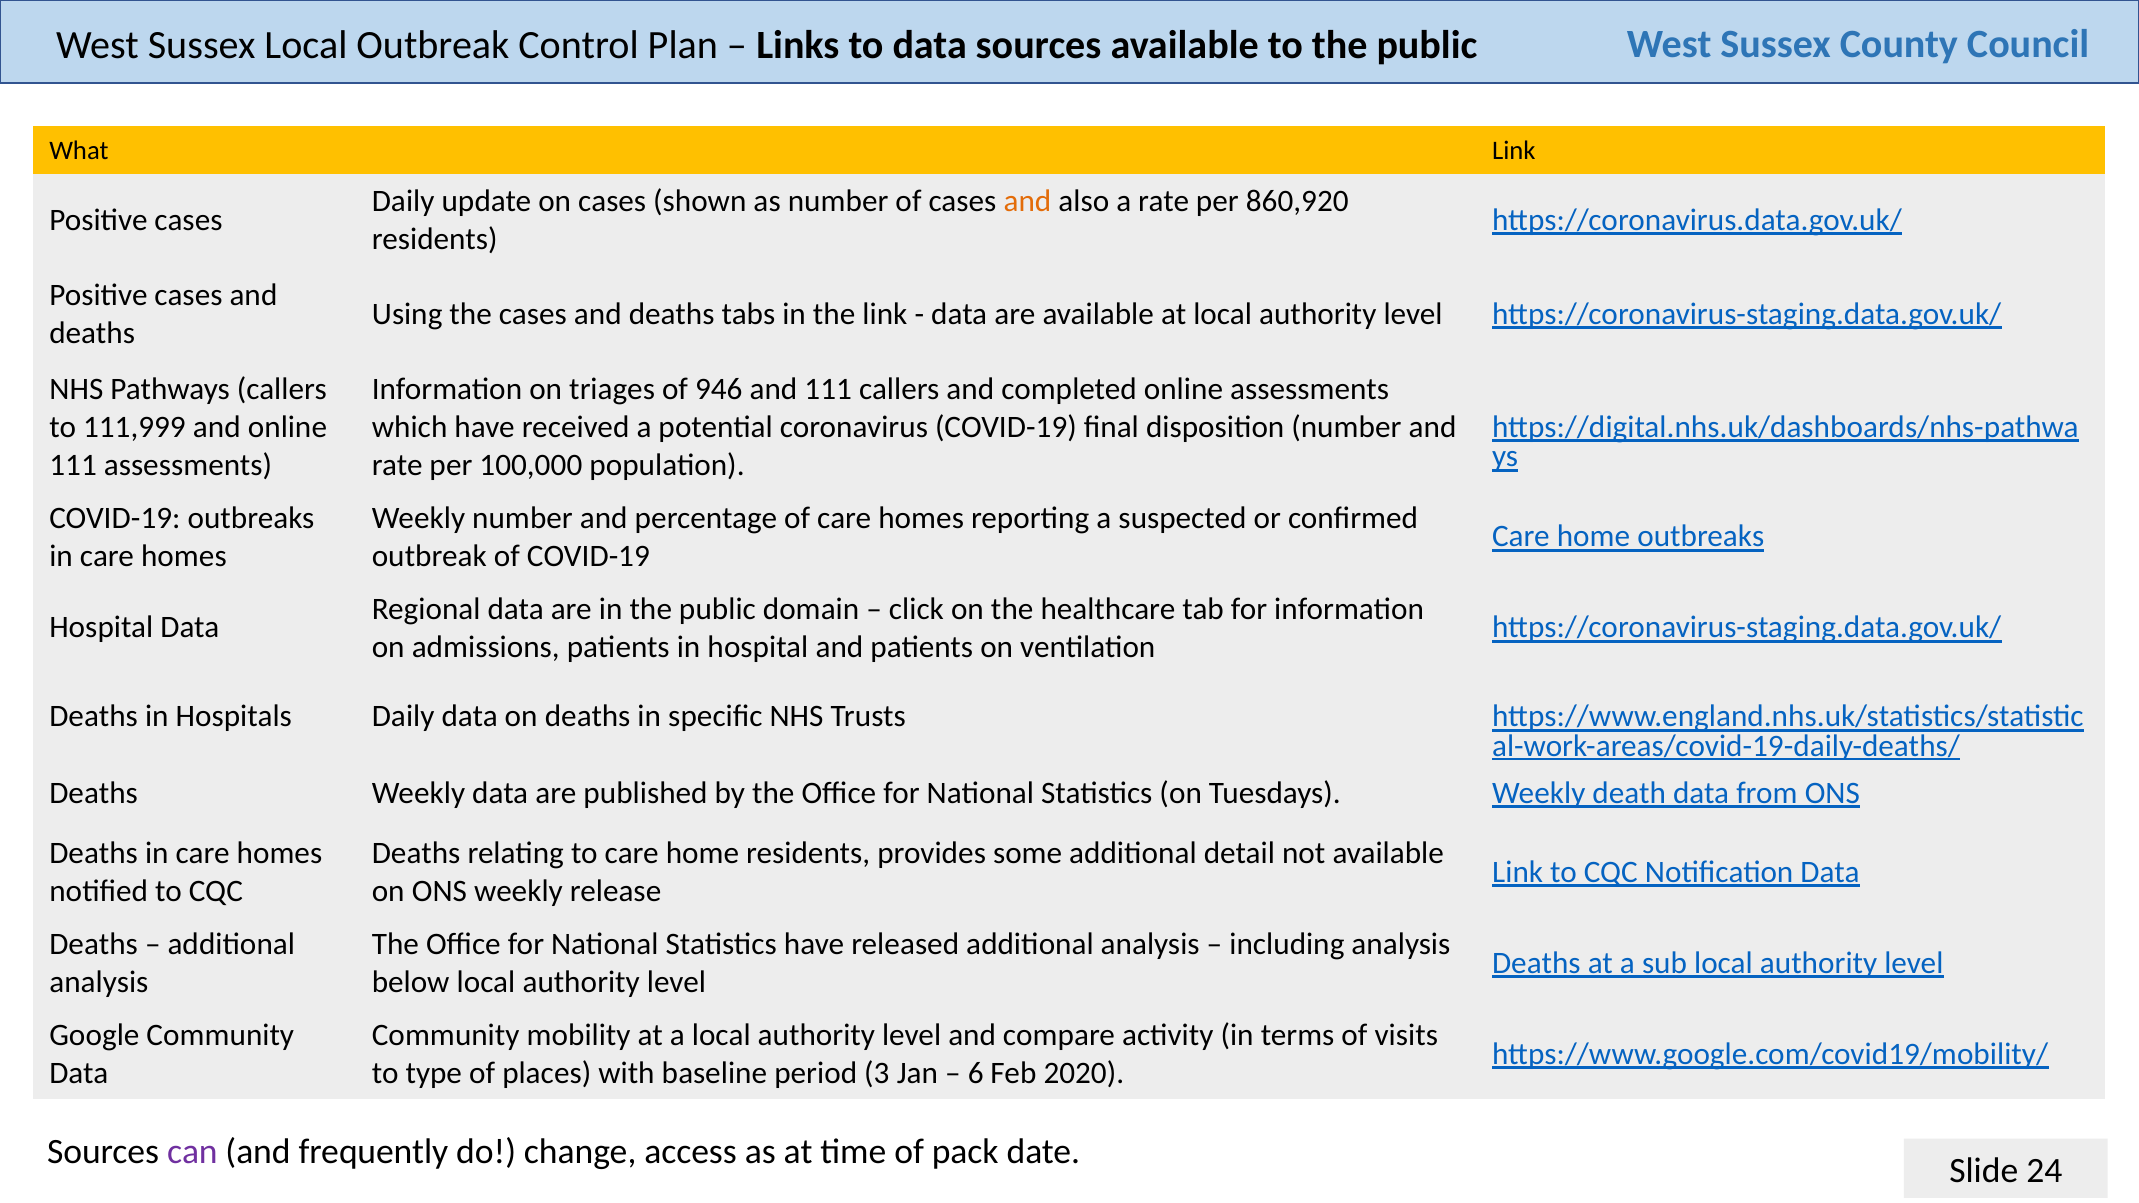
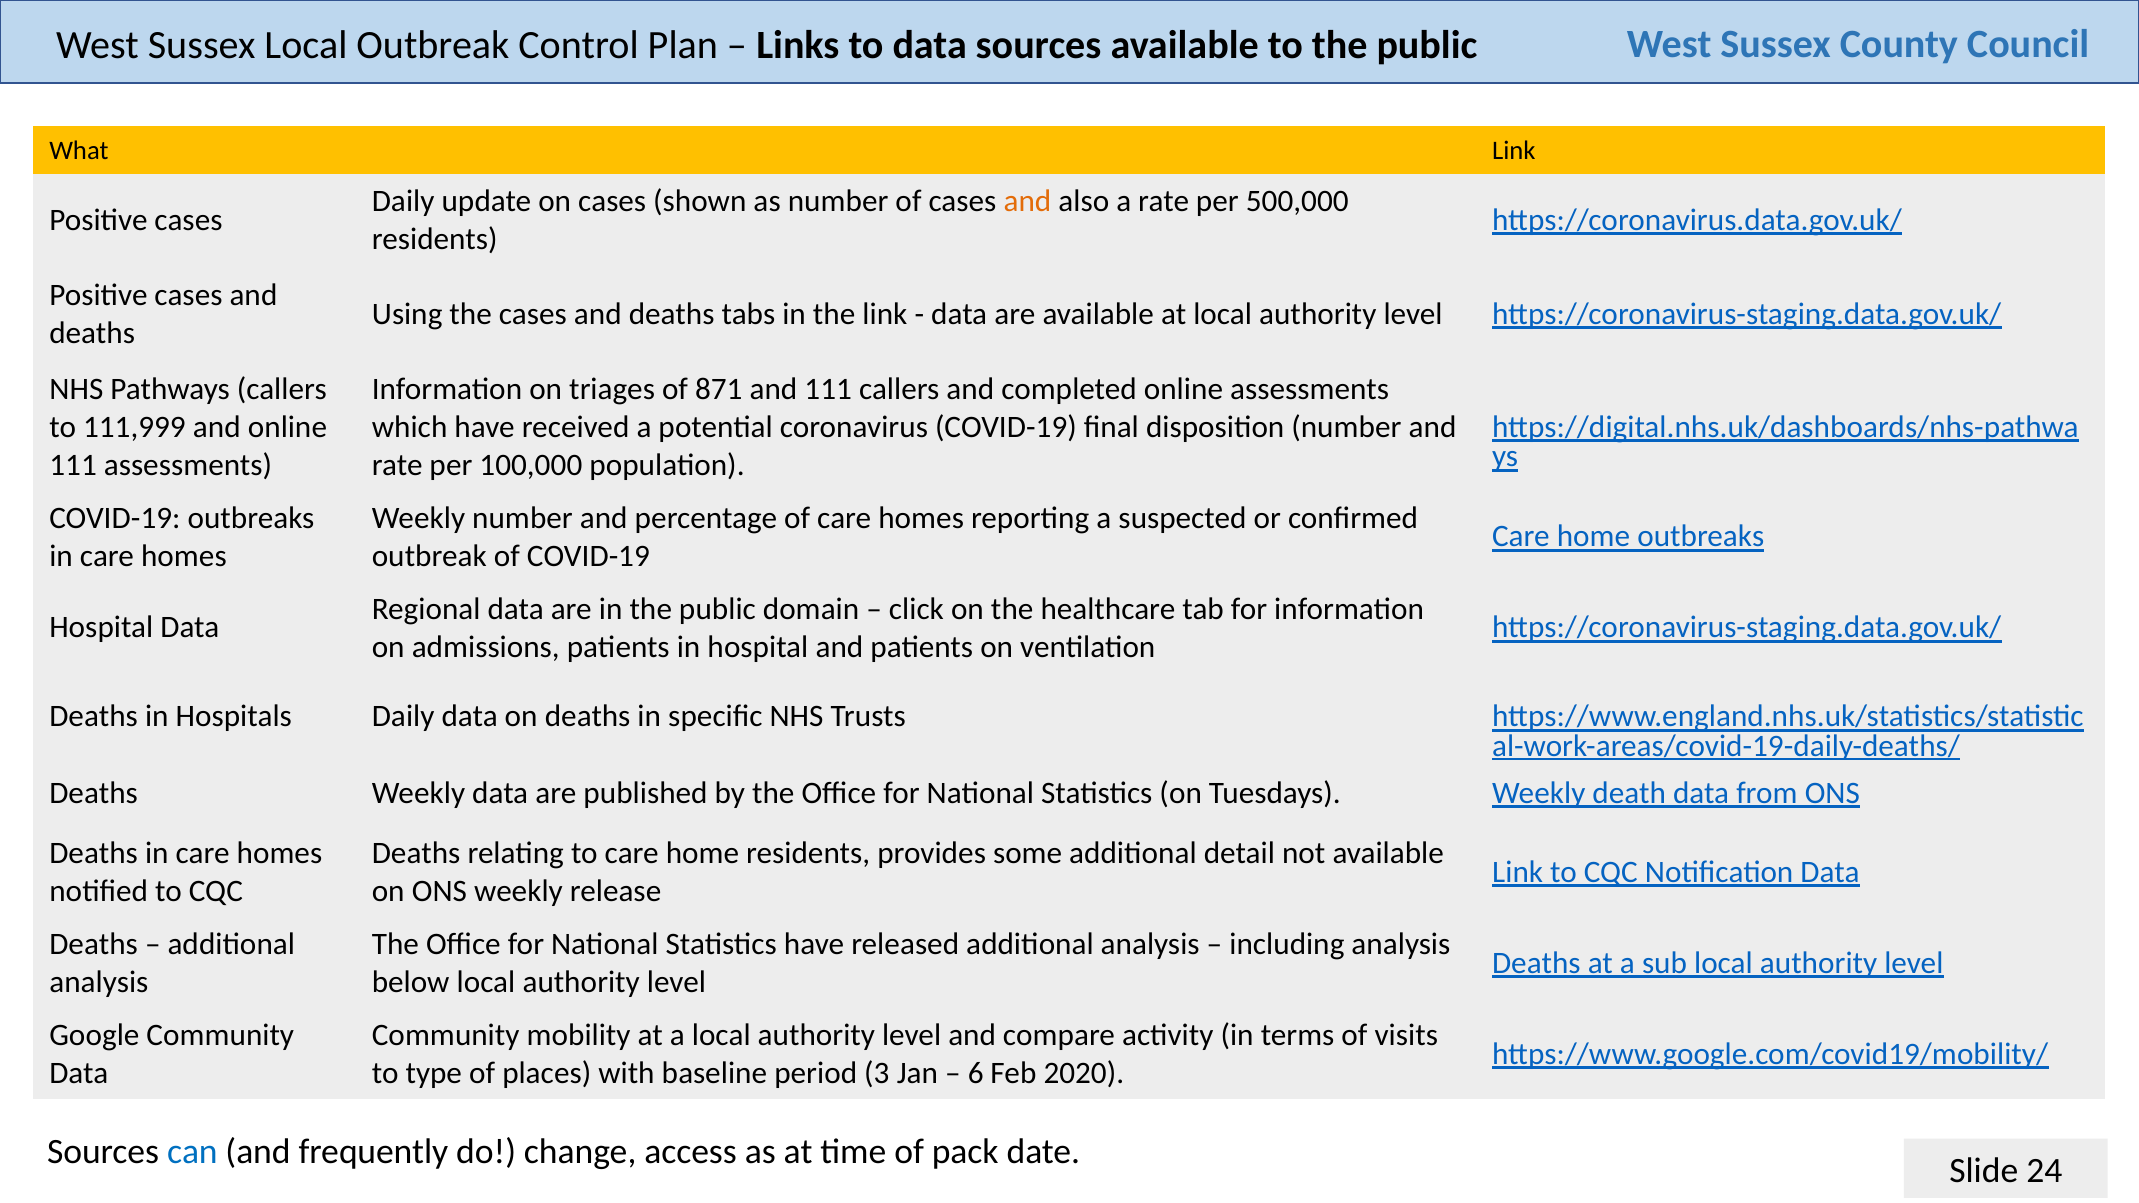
860,920: 860,920 -> 500,000
946: 946 -> 871
can colour: purple -> blue
